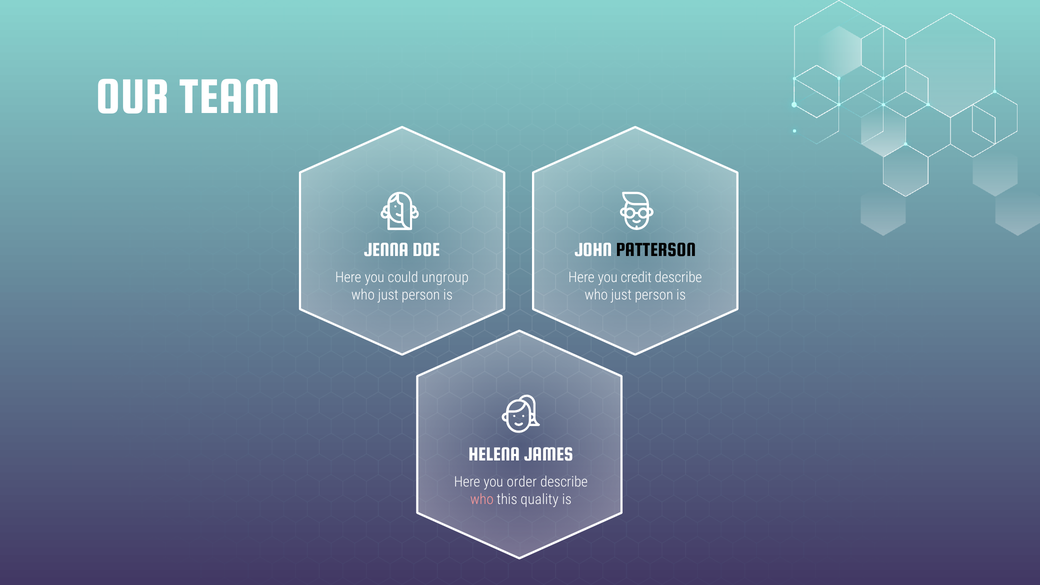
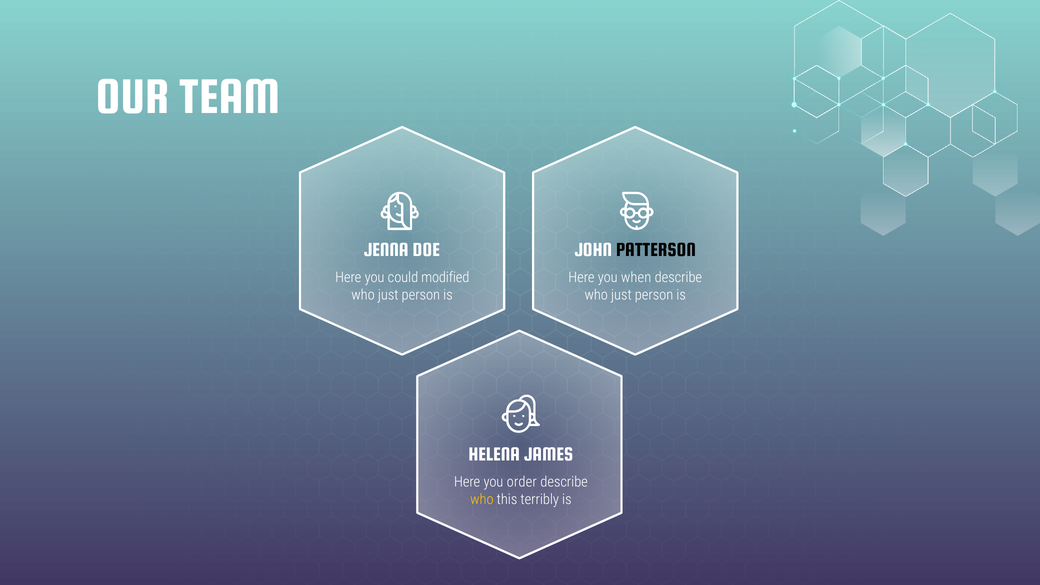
ungroup: ungroup -> modified
credit: credit -> when
who at (482, 499) colour: pink -> yellow
quality: quality -> terribly
